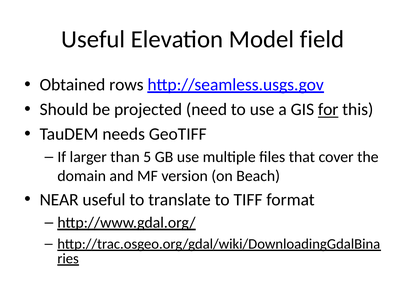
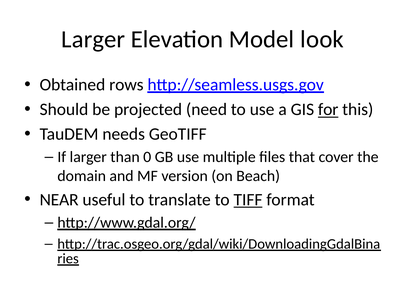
Useful at (93, 39): Useful -> Larger
field: field -> look
5: 5 -> 0
TIFF underline: none -> present
